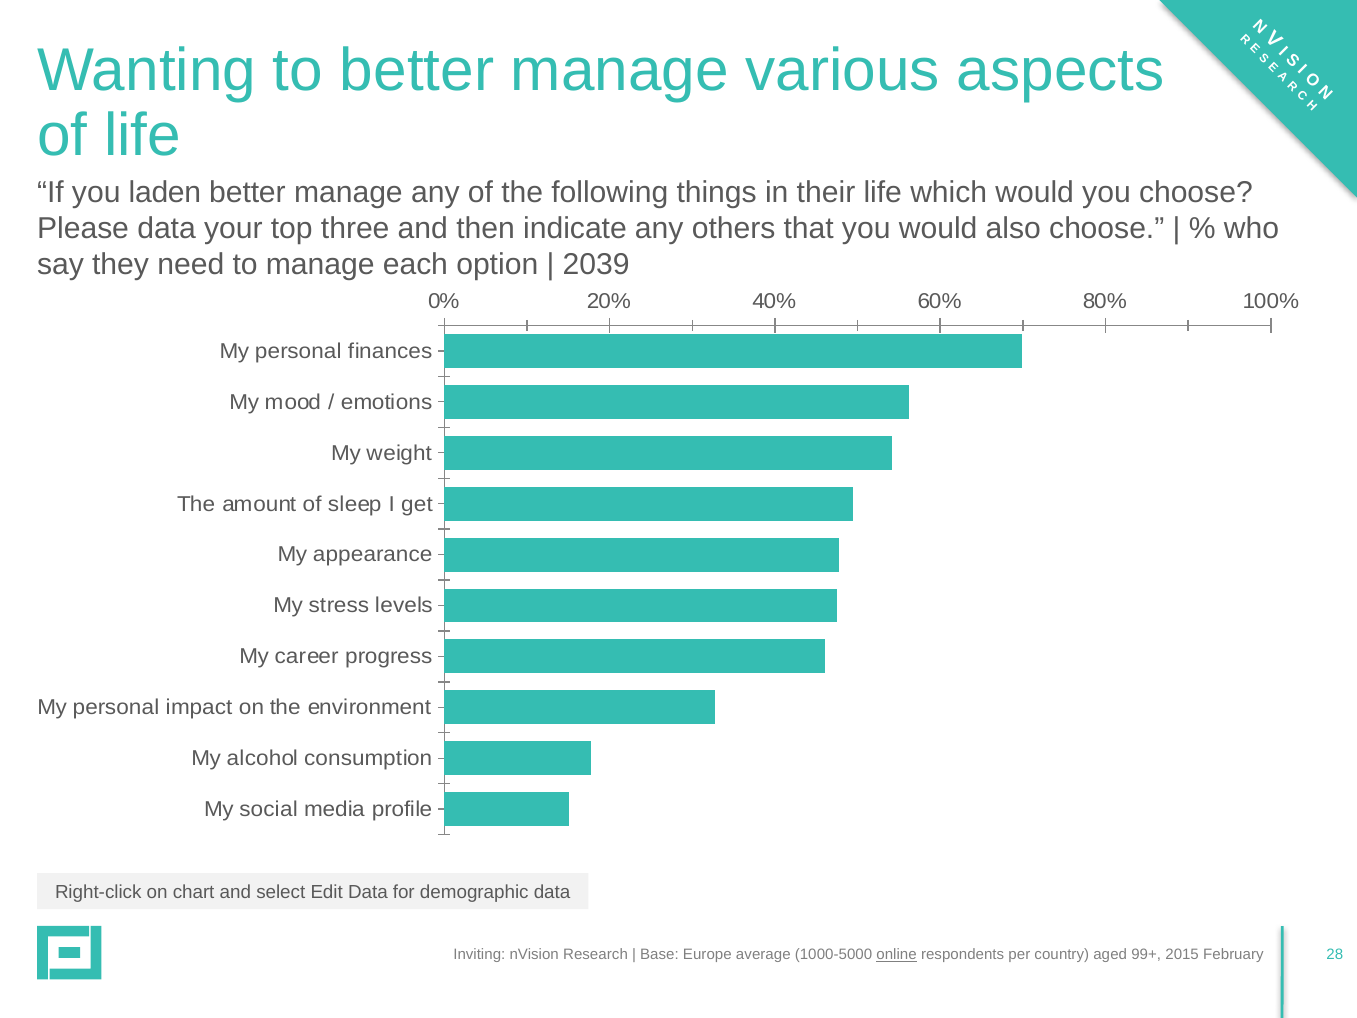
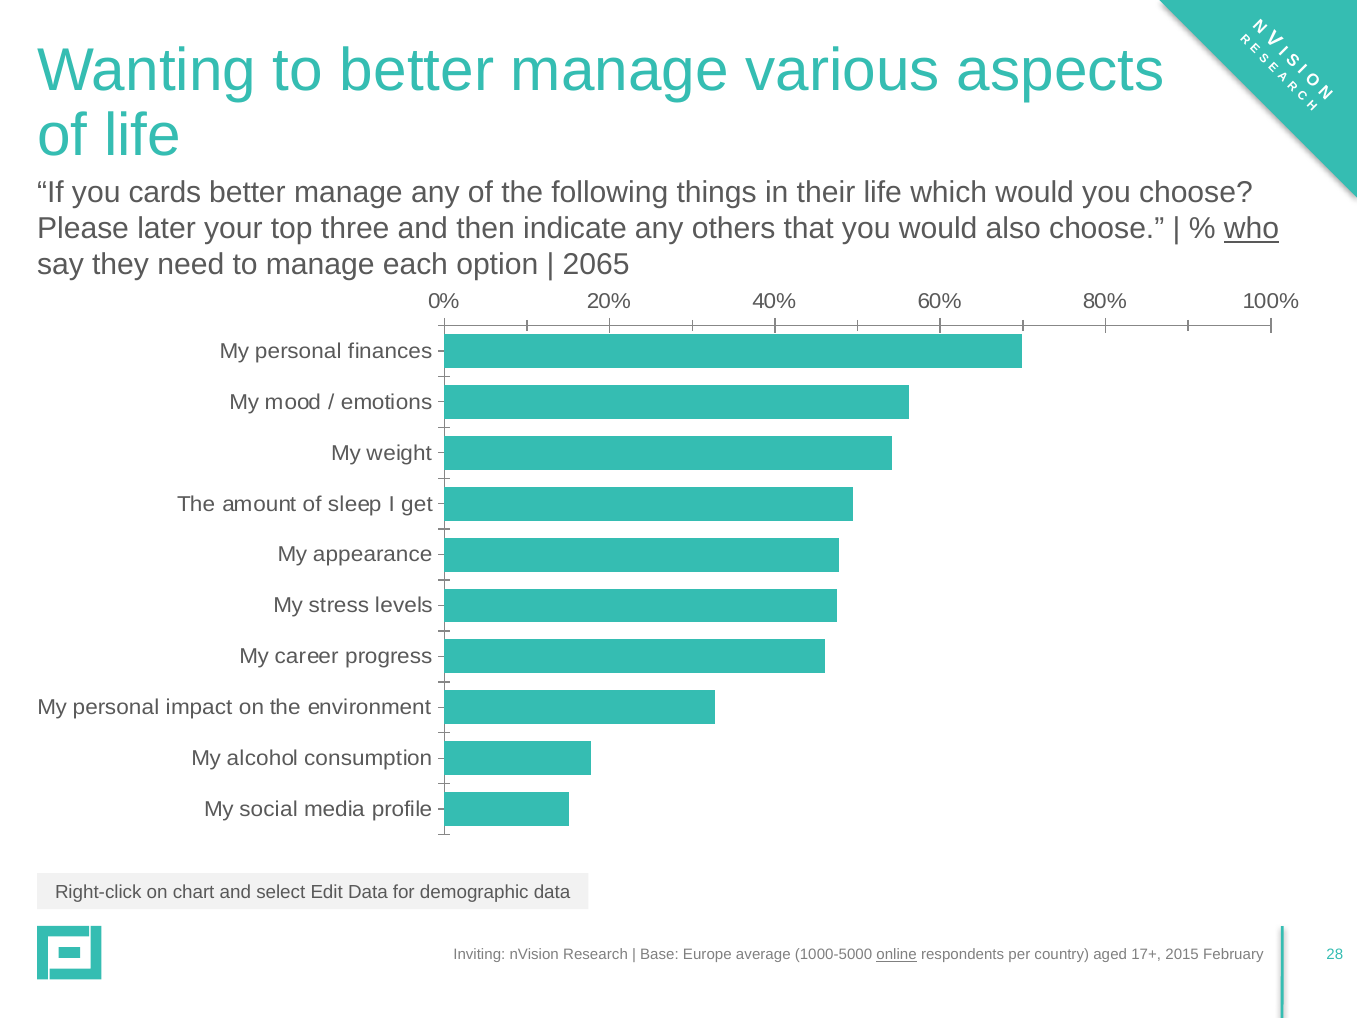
laden: laden -> cards
Please data: data -> later
who underline: none -> present
2039: 2039 -> 2065
99+: 99+ -> 17+
